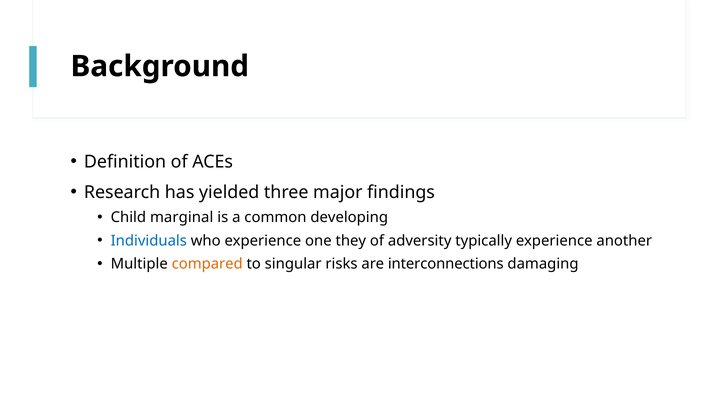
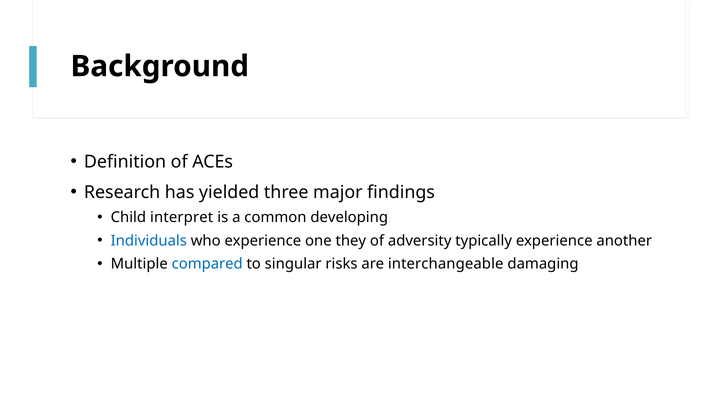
marginal: marginal -> interpret
compared colour: orange -> blue
interconnections: interconnections -> interchangeable
